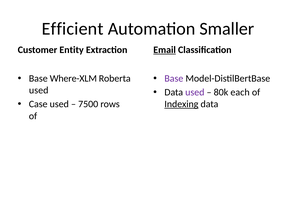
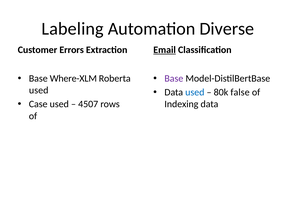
Efficient: Efficient -> Labeling
Smaller: Smaller -> Diverse
Entity: Entity -> Errors
used at (195, 92) colour: purple -> blue
each: each -> false
7500: 7500 -> 4507
Indexing underline: present -> none
